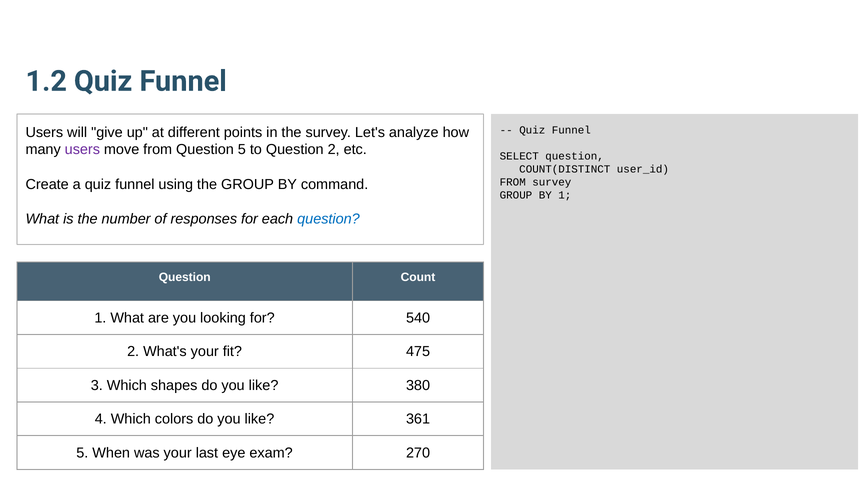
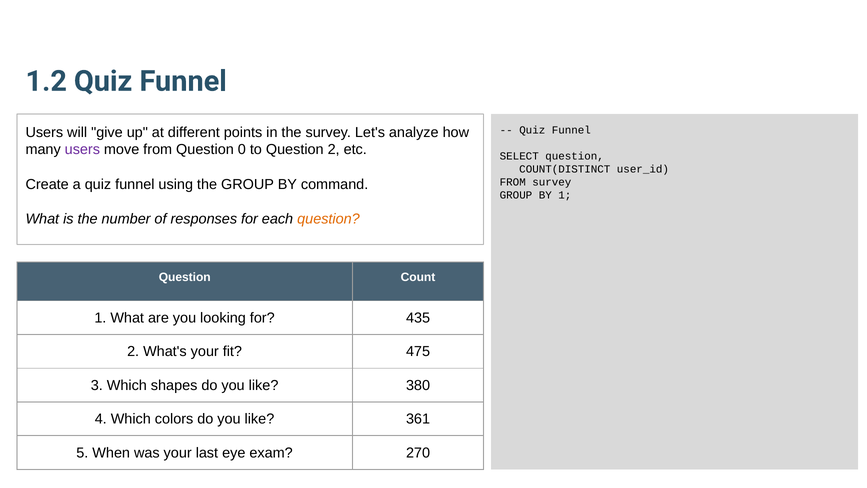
Question 5: 5 -> 0
question at (328, 219) colour: blue -> orange
540: 540 -> 435
